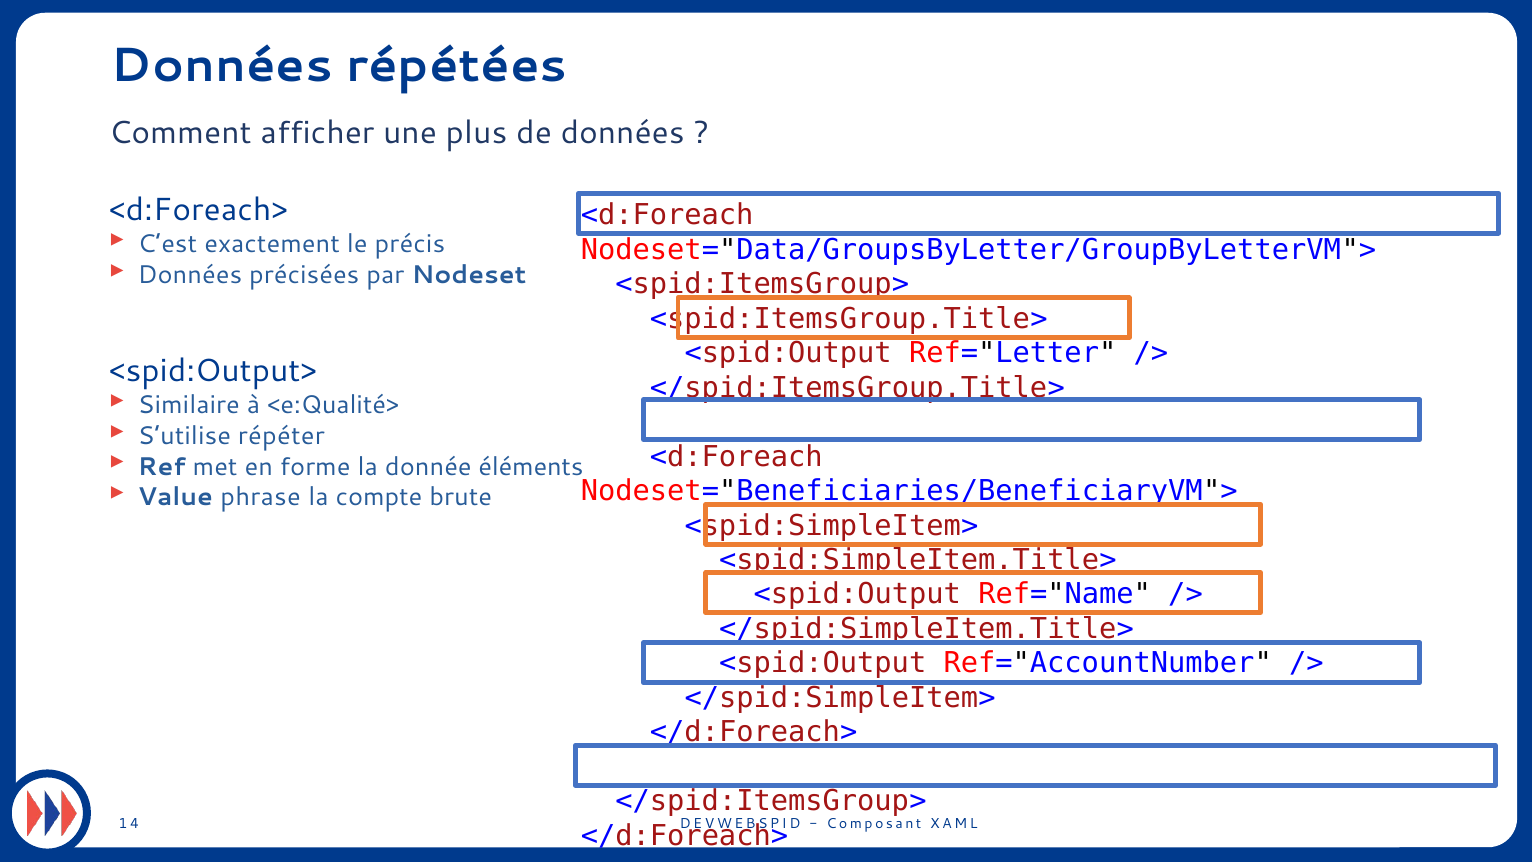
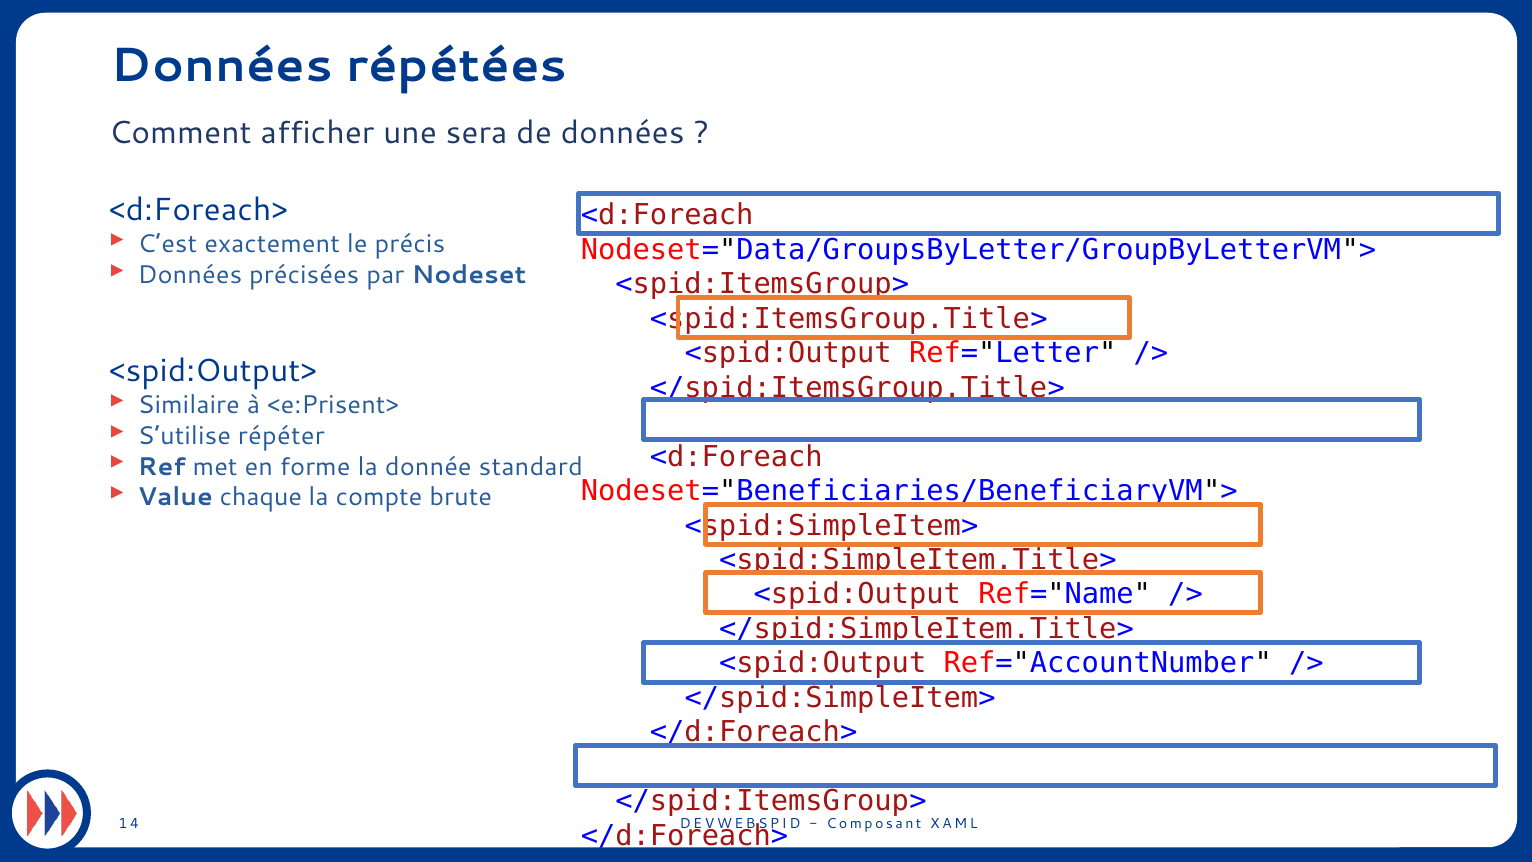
plus: plus -> sera
<e:Qualité>: <e:Qualité> -> <e:Prisent>
éléments: éléments -> standard
phrase: phrase -> chaque
